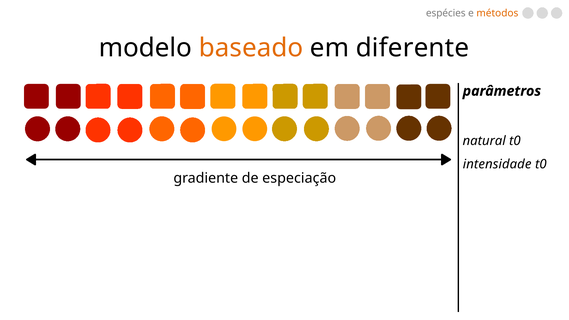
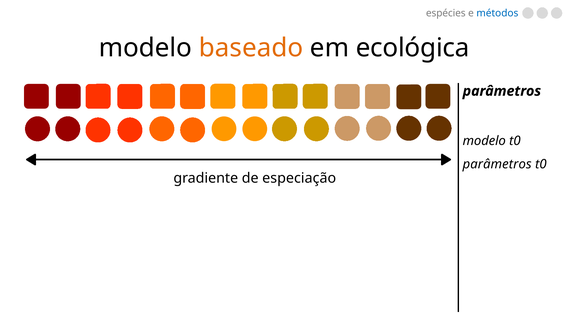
métodos colour: orange -> blue
diferente: diferente -> ecológica
natural at (484, 141): natural -> modelo
intensidade at (497, 164): intensidade -> parâmetros
